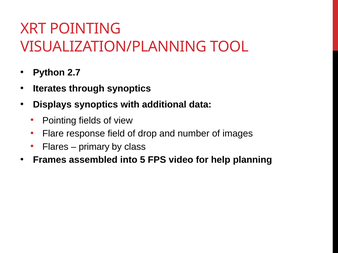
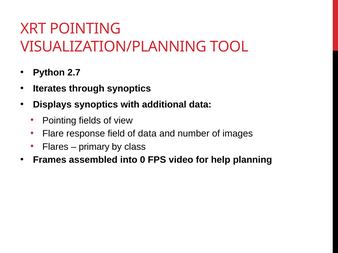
of drop: drop -> data
5: 5 -> 0
